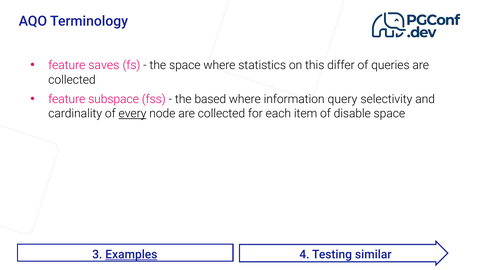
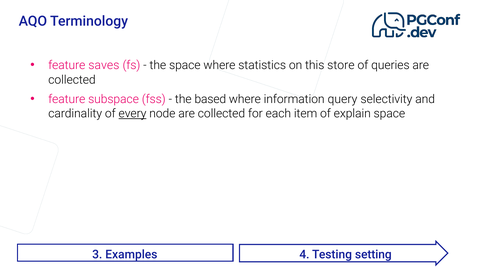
differ: differ -> store
disable: disable -> explain
Examples underline: present -> none
similar: similar -> setting
